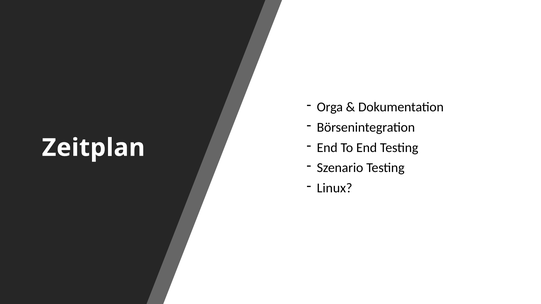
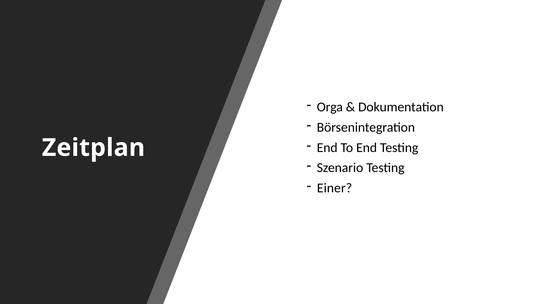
Linux: Linux -> Einer
